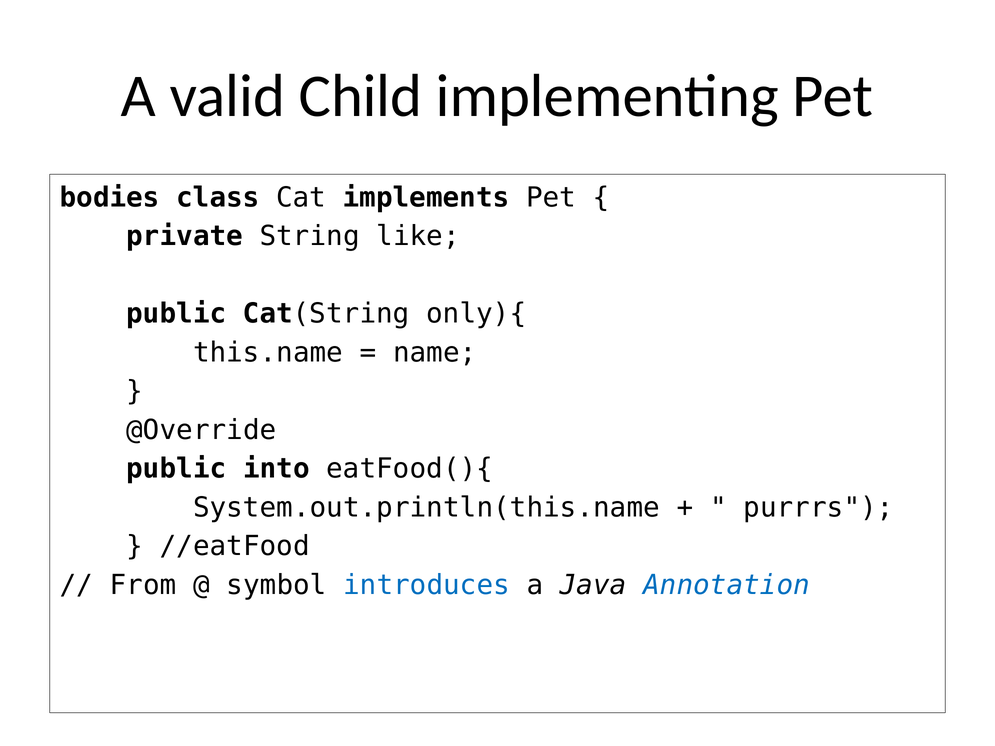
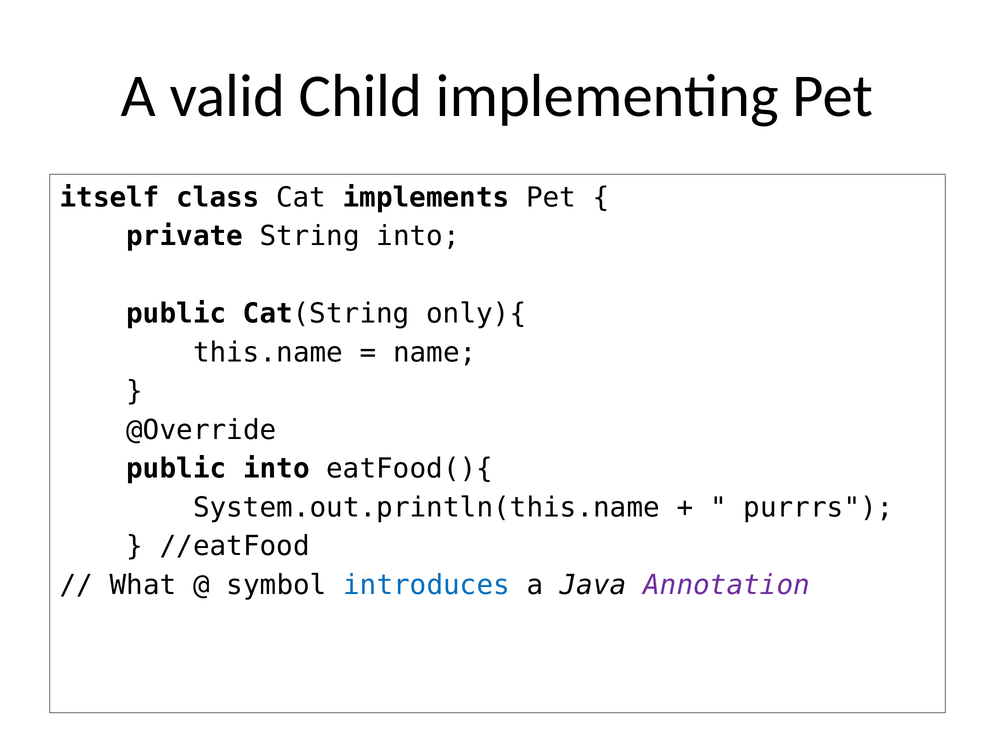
bodies: bodies -> itself
String like: like -> into
From: From -> What
Annotation colour: blue -> purple
